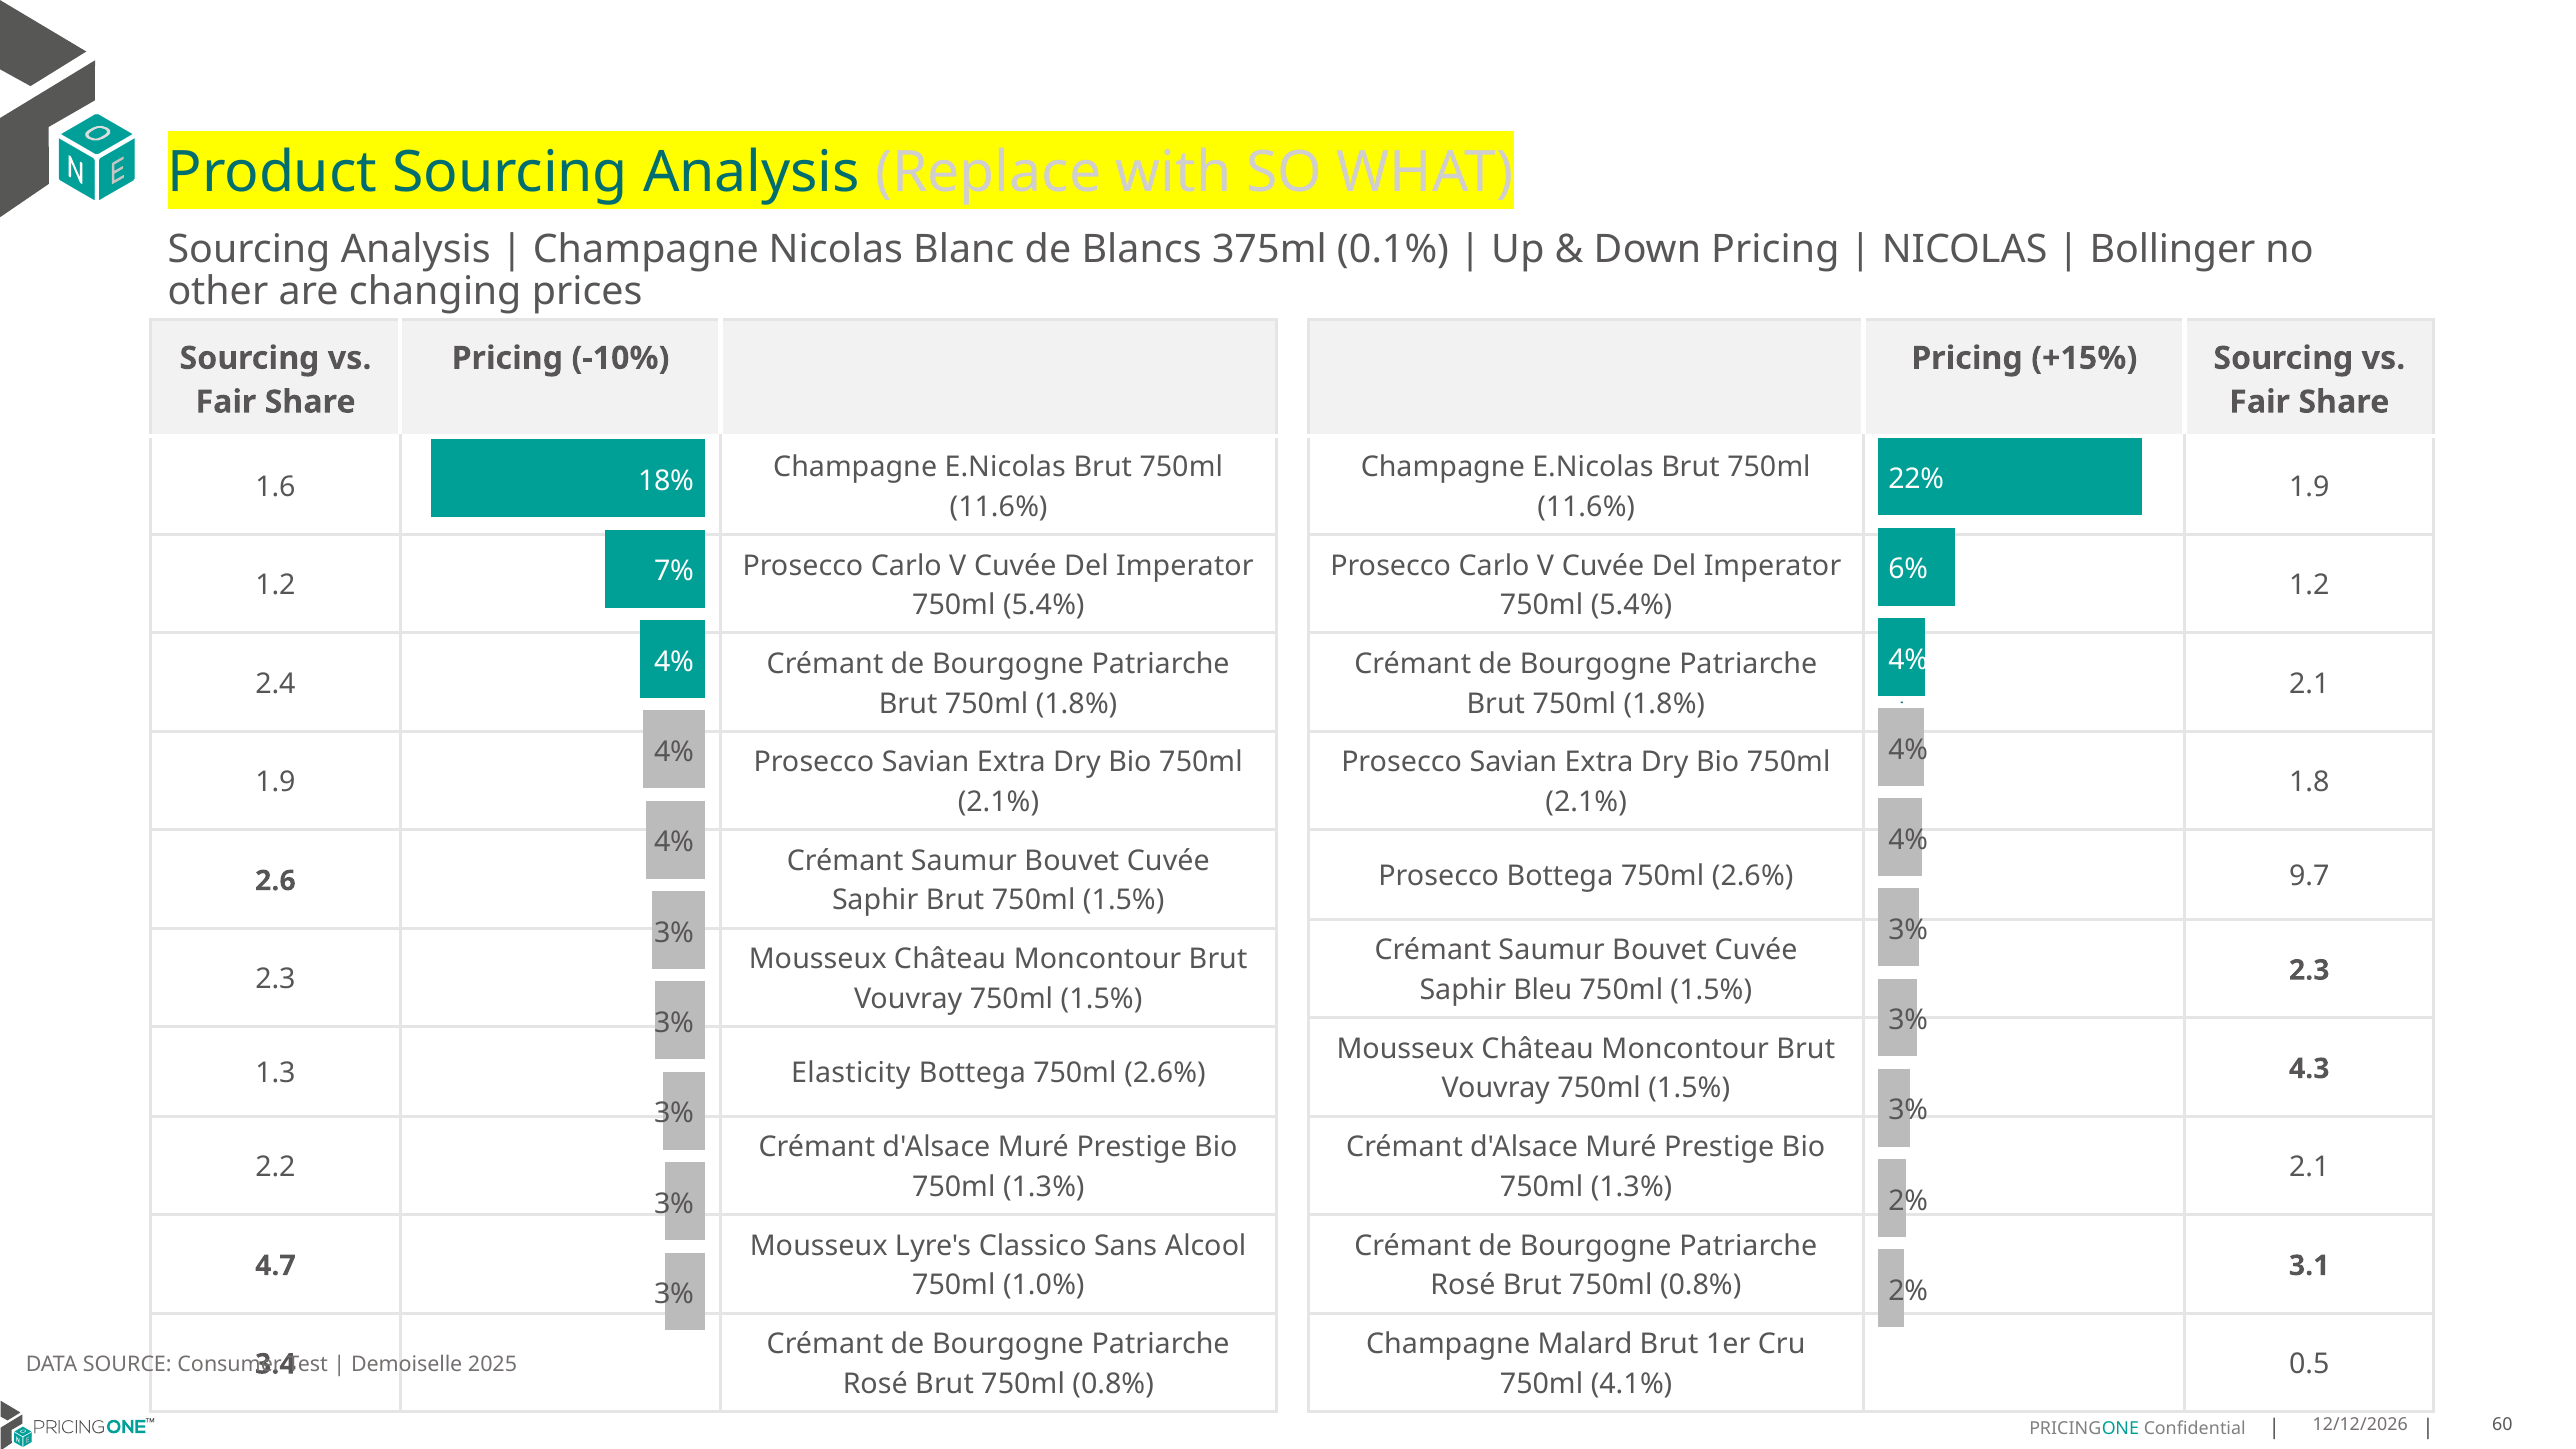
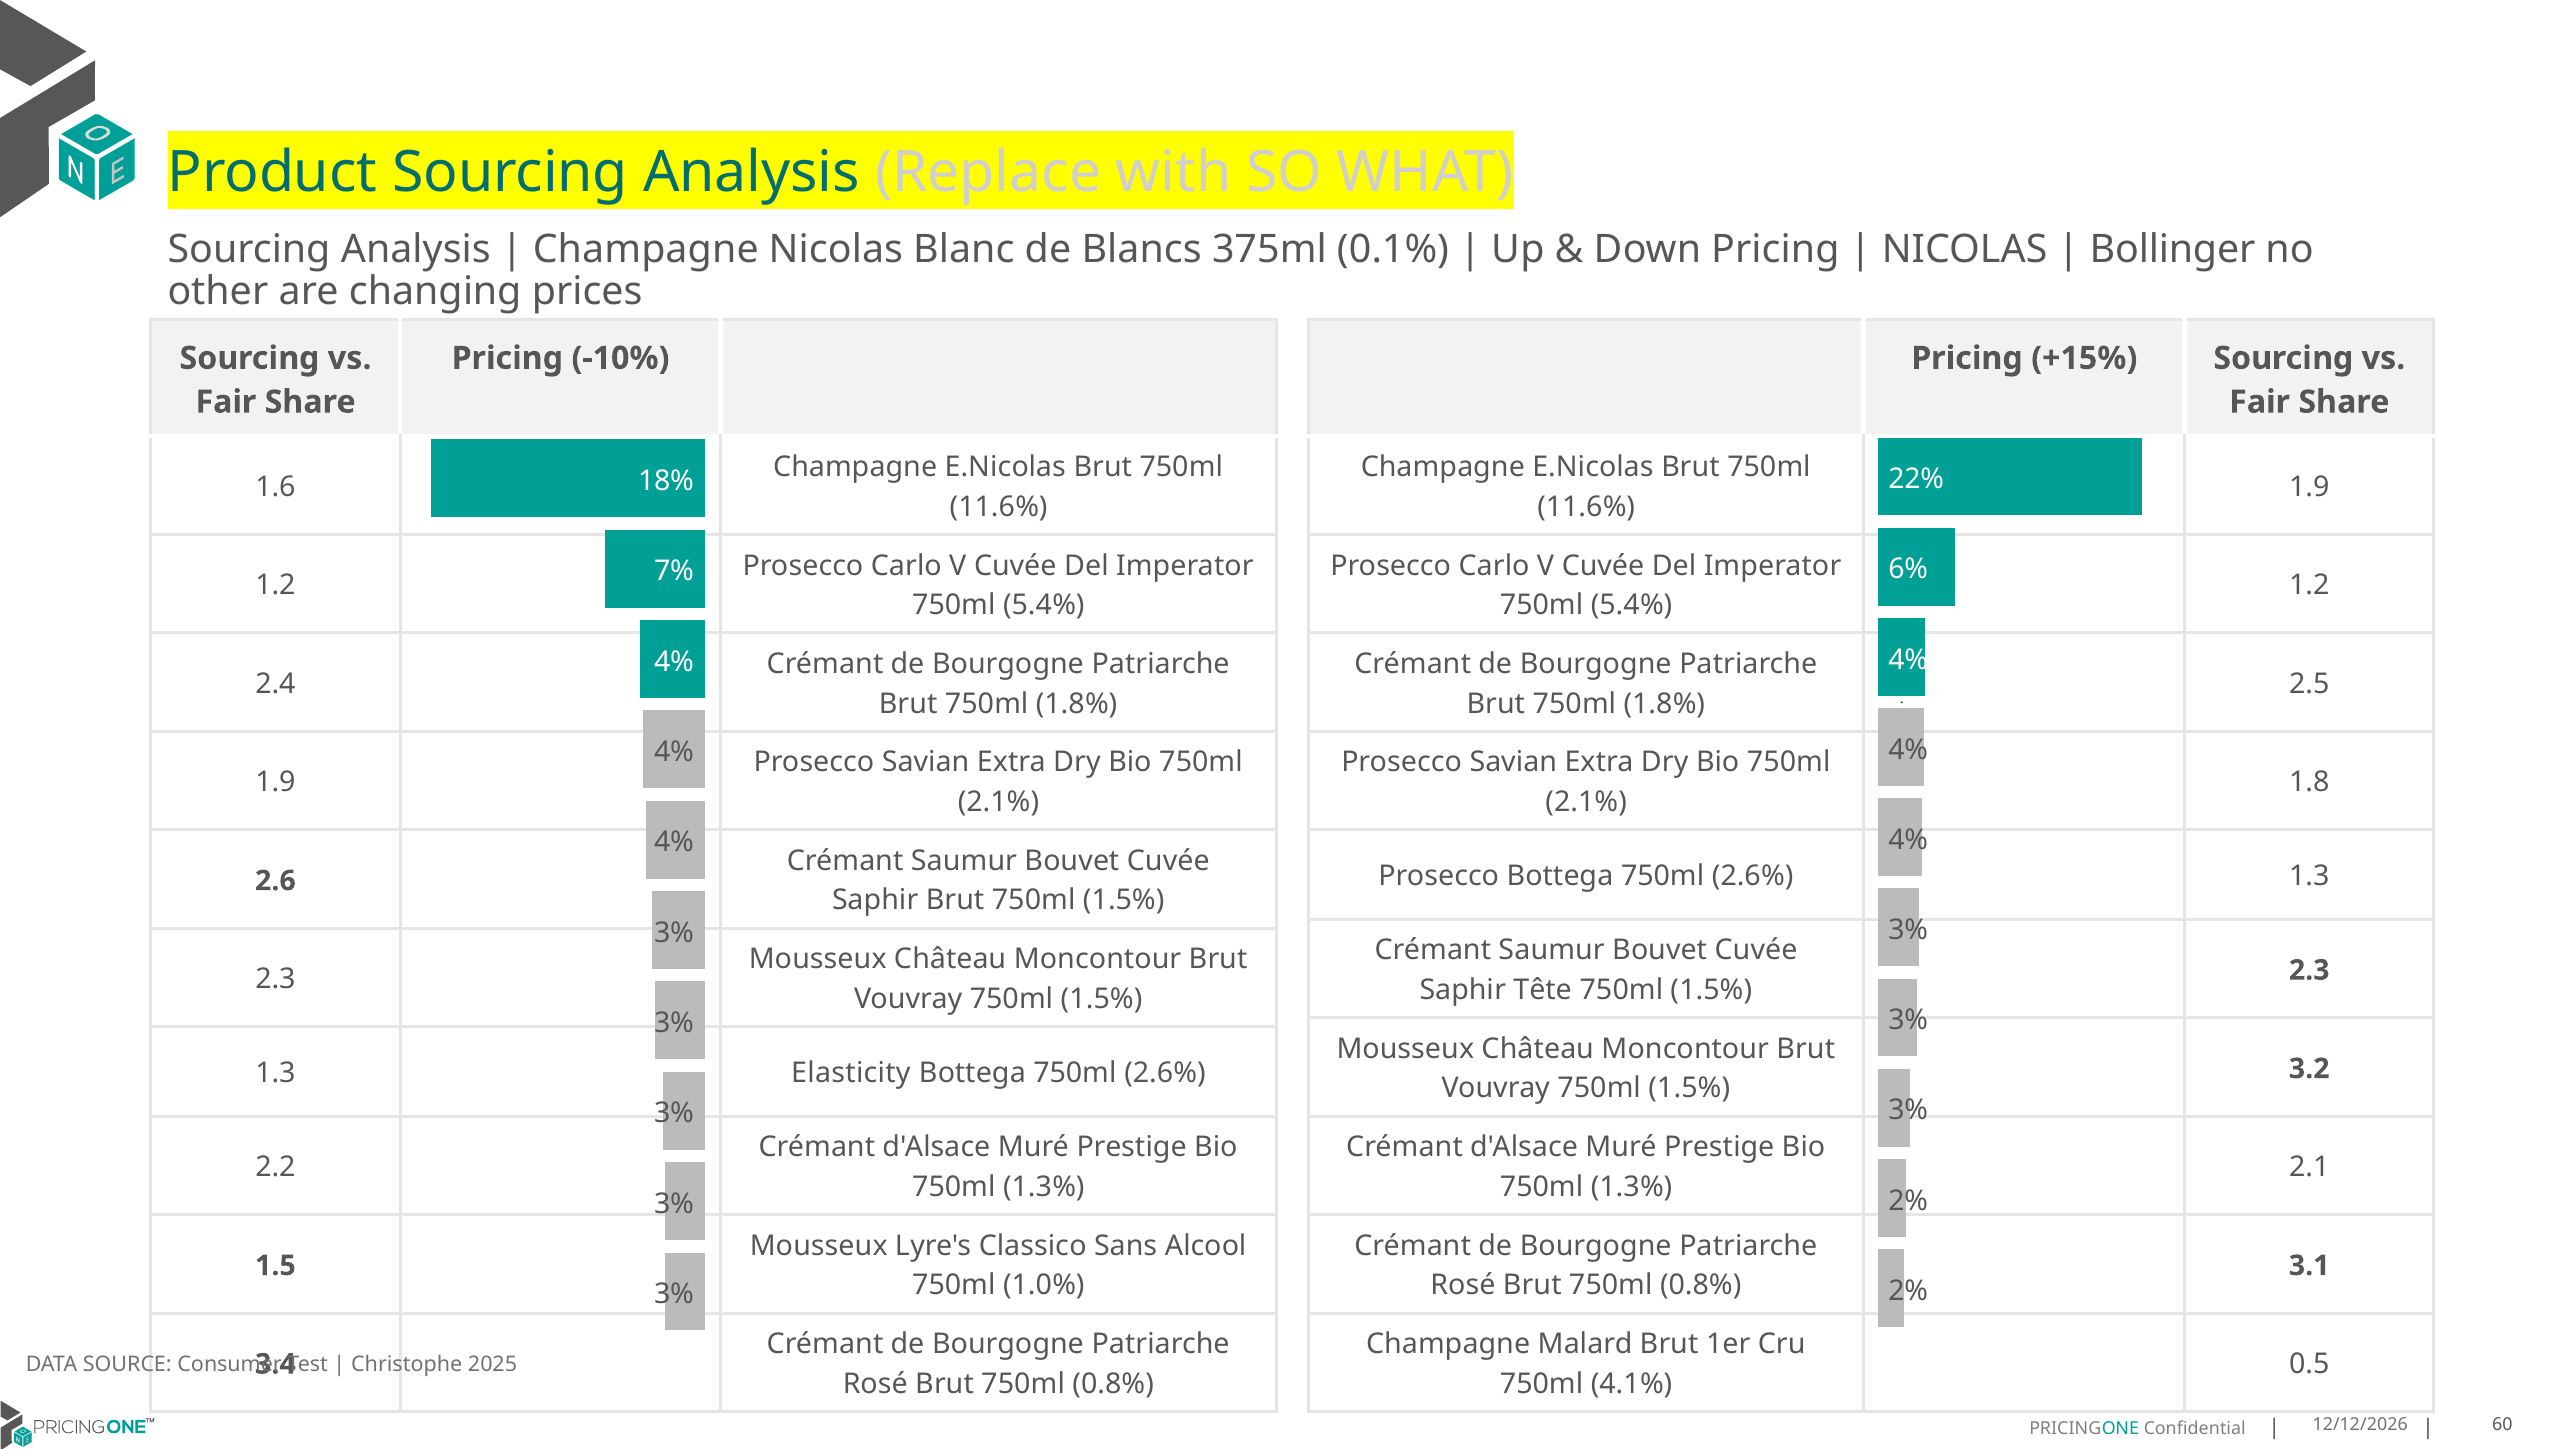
2.1 at (2309, 684): 2.1 -> 2.5
2.6% 9.7: 9.7 -> 1.3
Bleu: Bleu -> Tête
4.3: 4.3 -> 3.2
4.7: 4.7 -> 1.5
Demoiselle: Demoiselle -> Christophe
